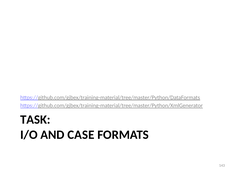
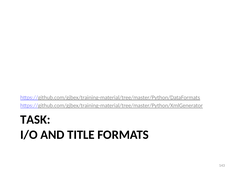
CASE: CASE -> TITLE
